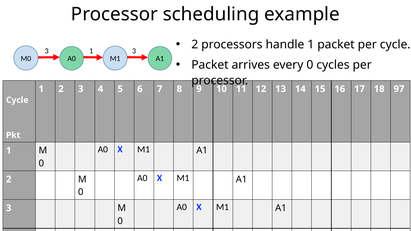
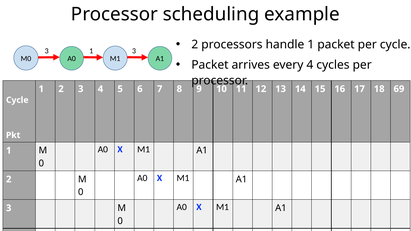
every 0: 0 -> 4
97: 97 -> 69
